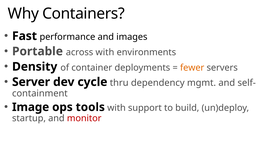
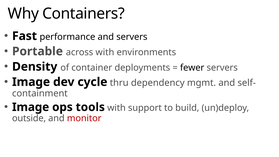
and images: images -> servers
fewer colour: orange -> black
Server at (31, 82): Server -> Image
startup: startup -> outside
